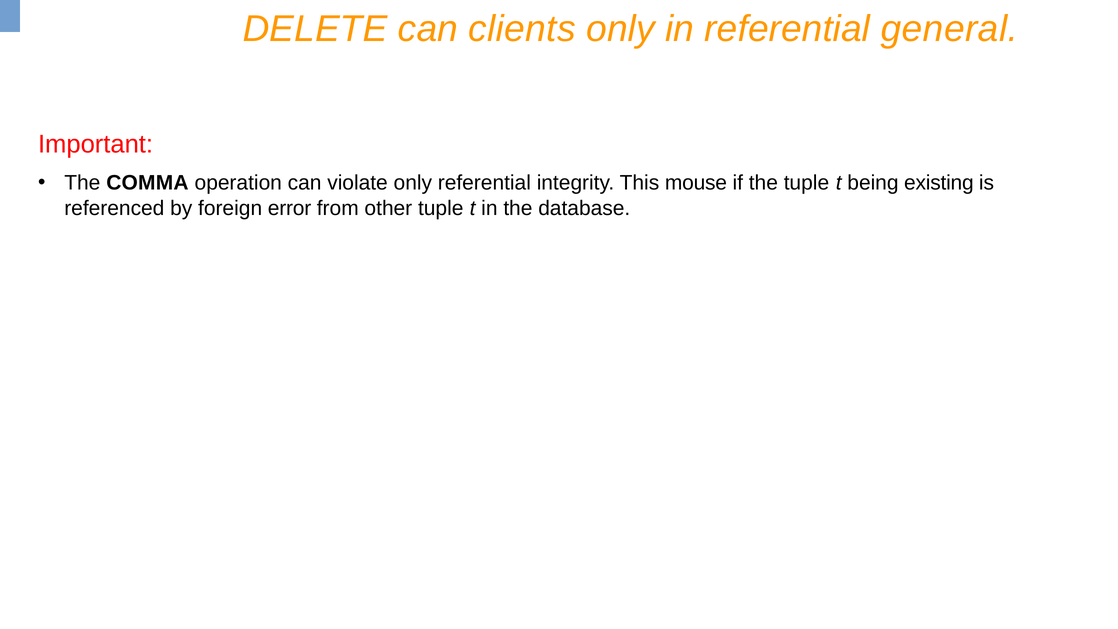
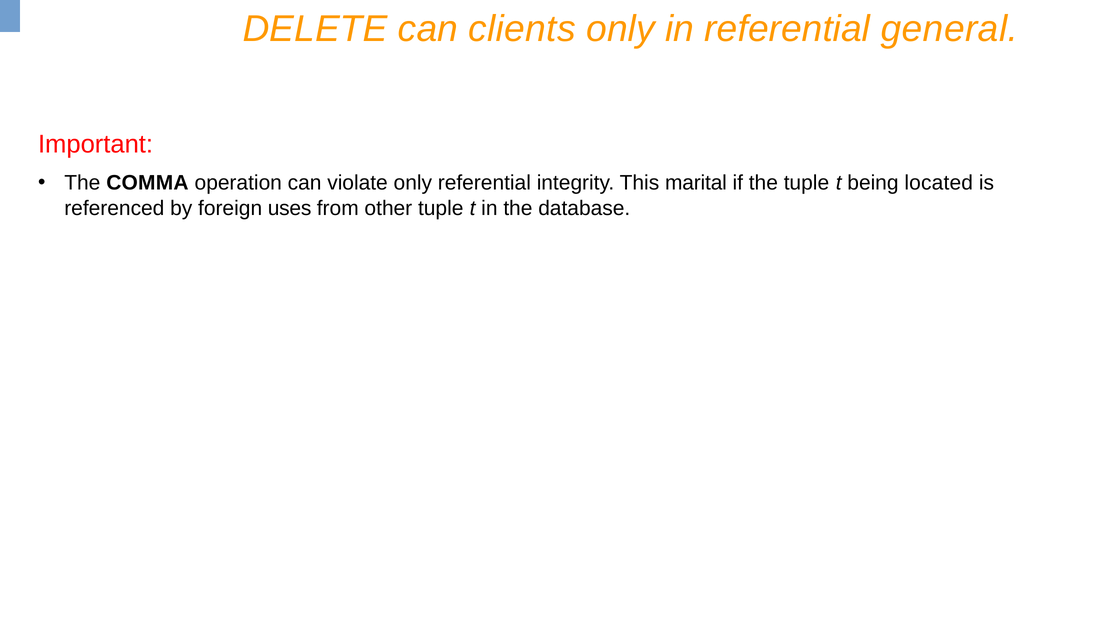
mouse: mouse -> marital
existing: existing -> located
error: error -> uses
